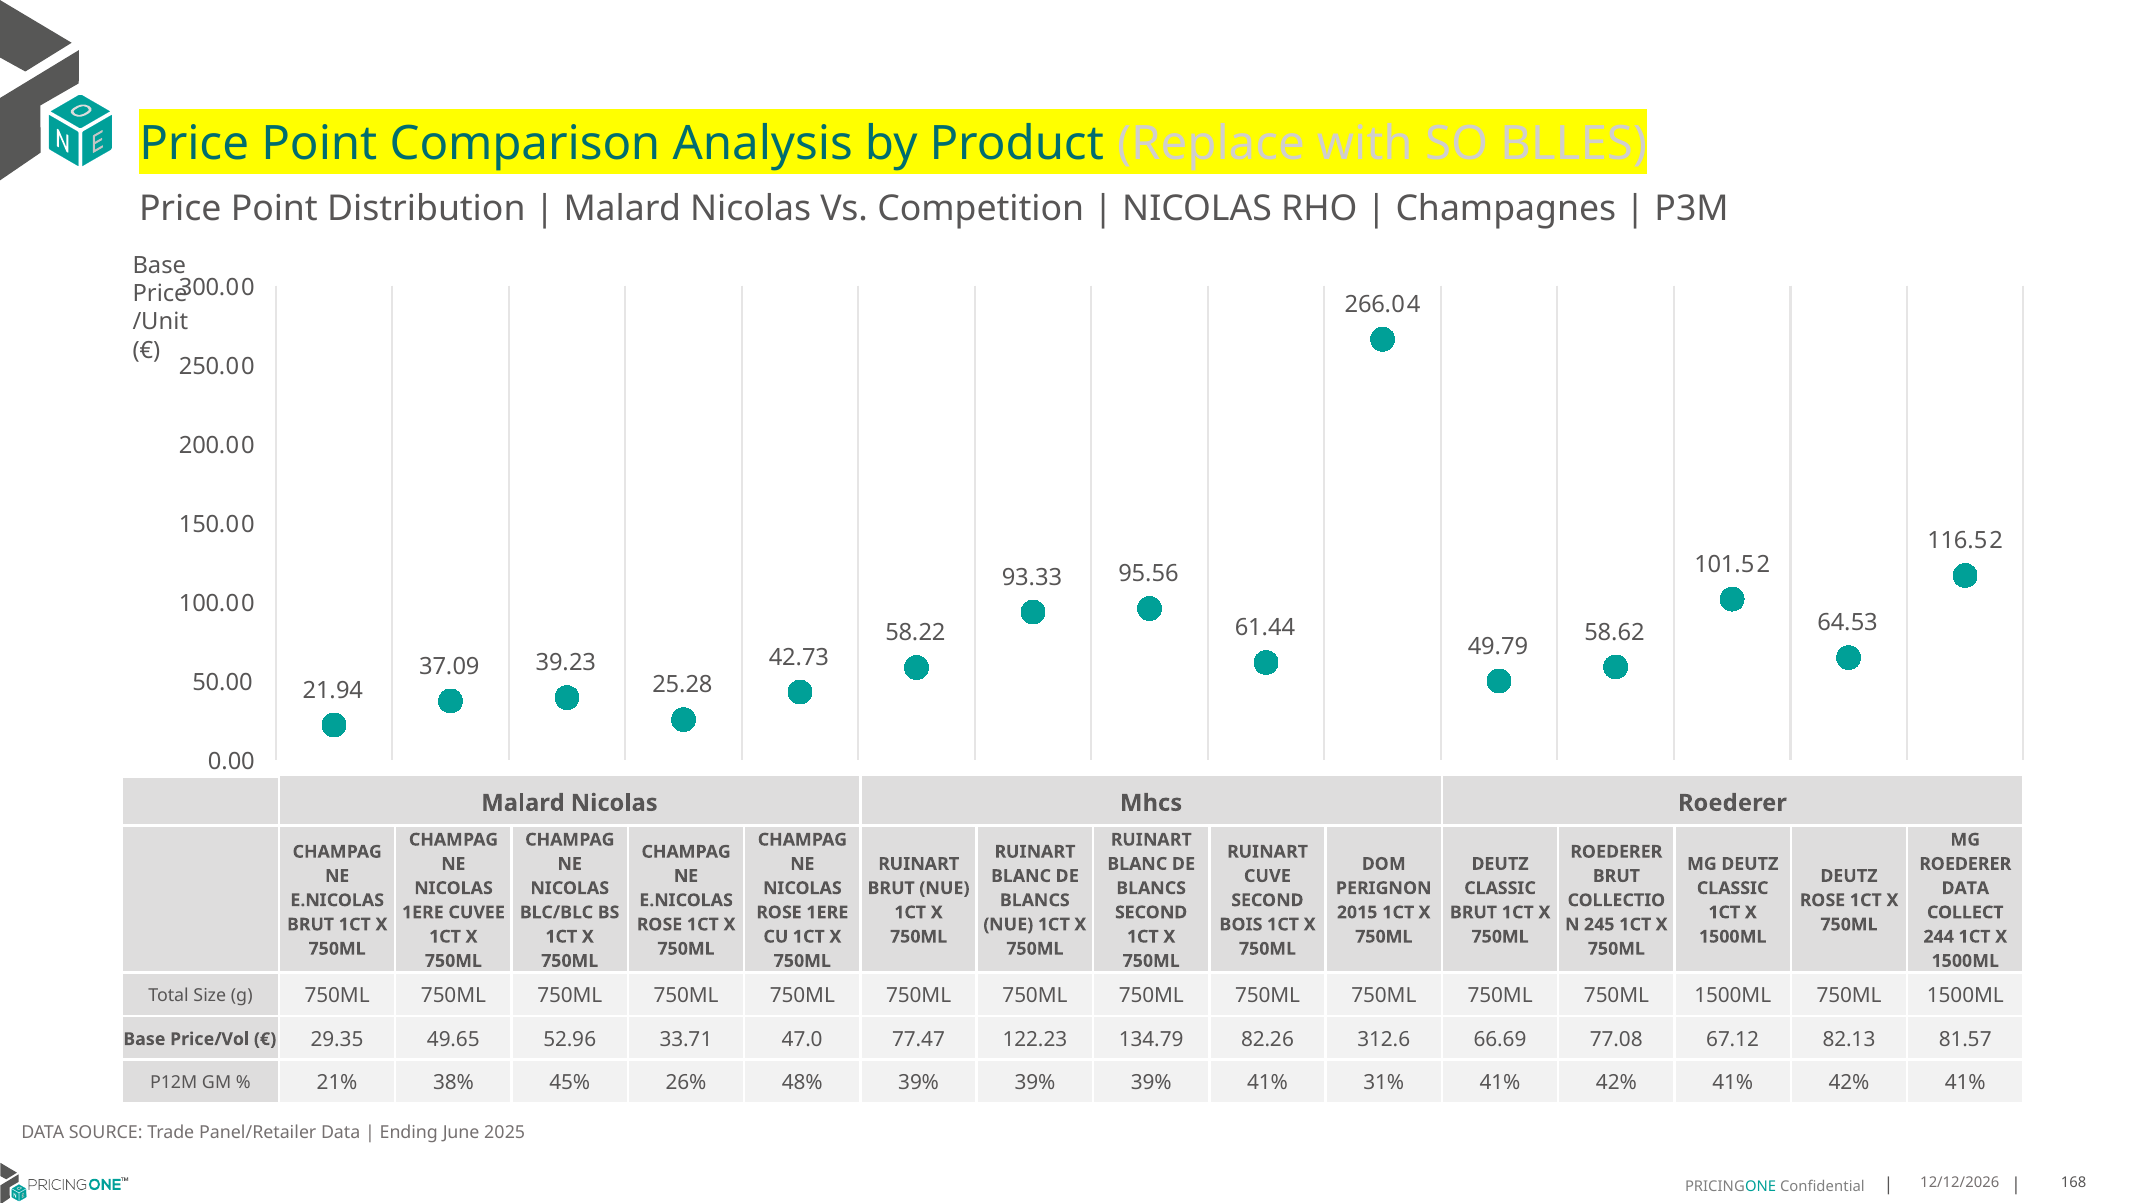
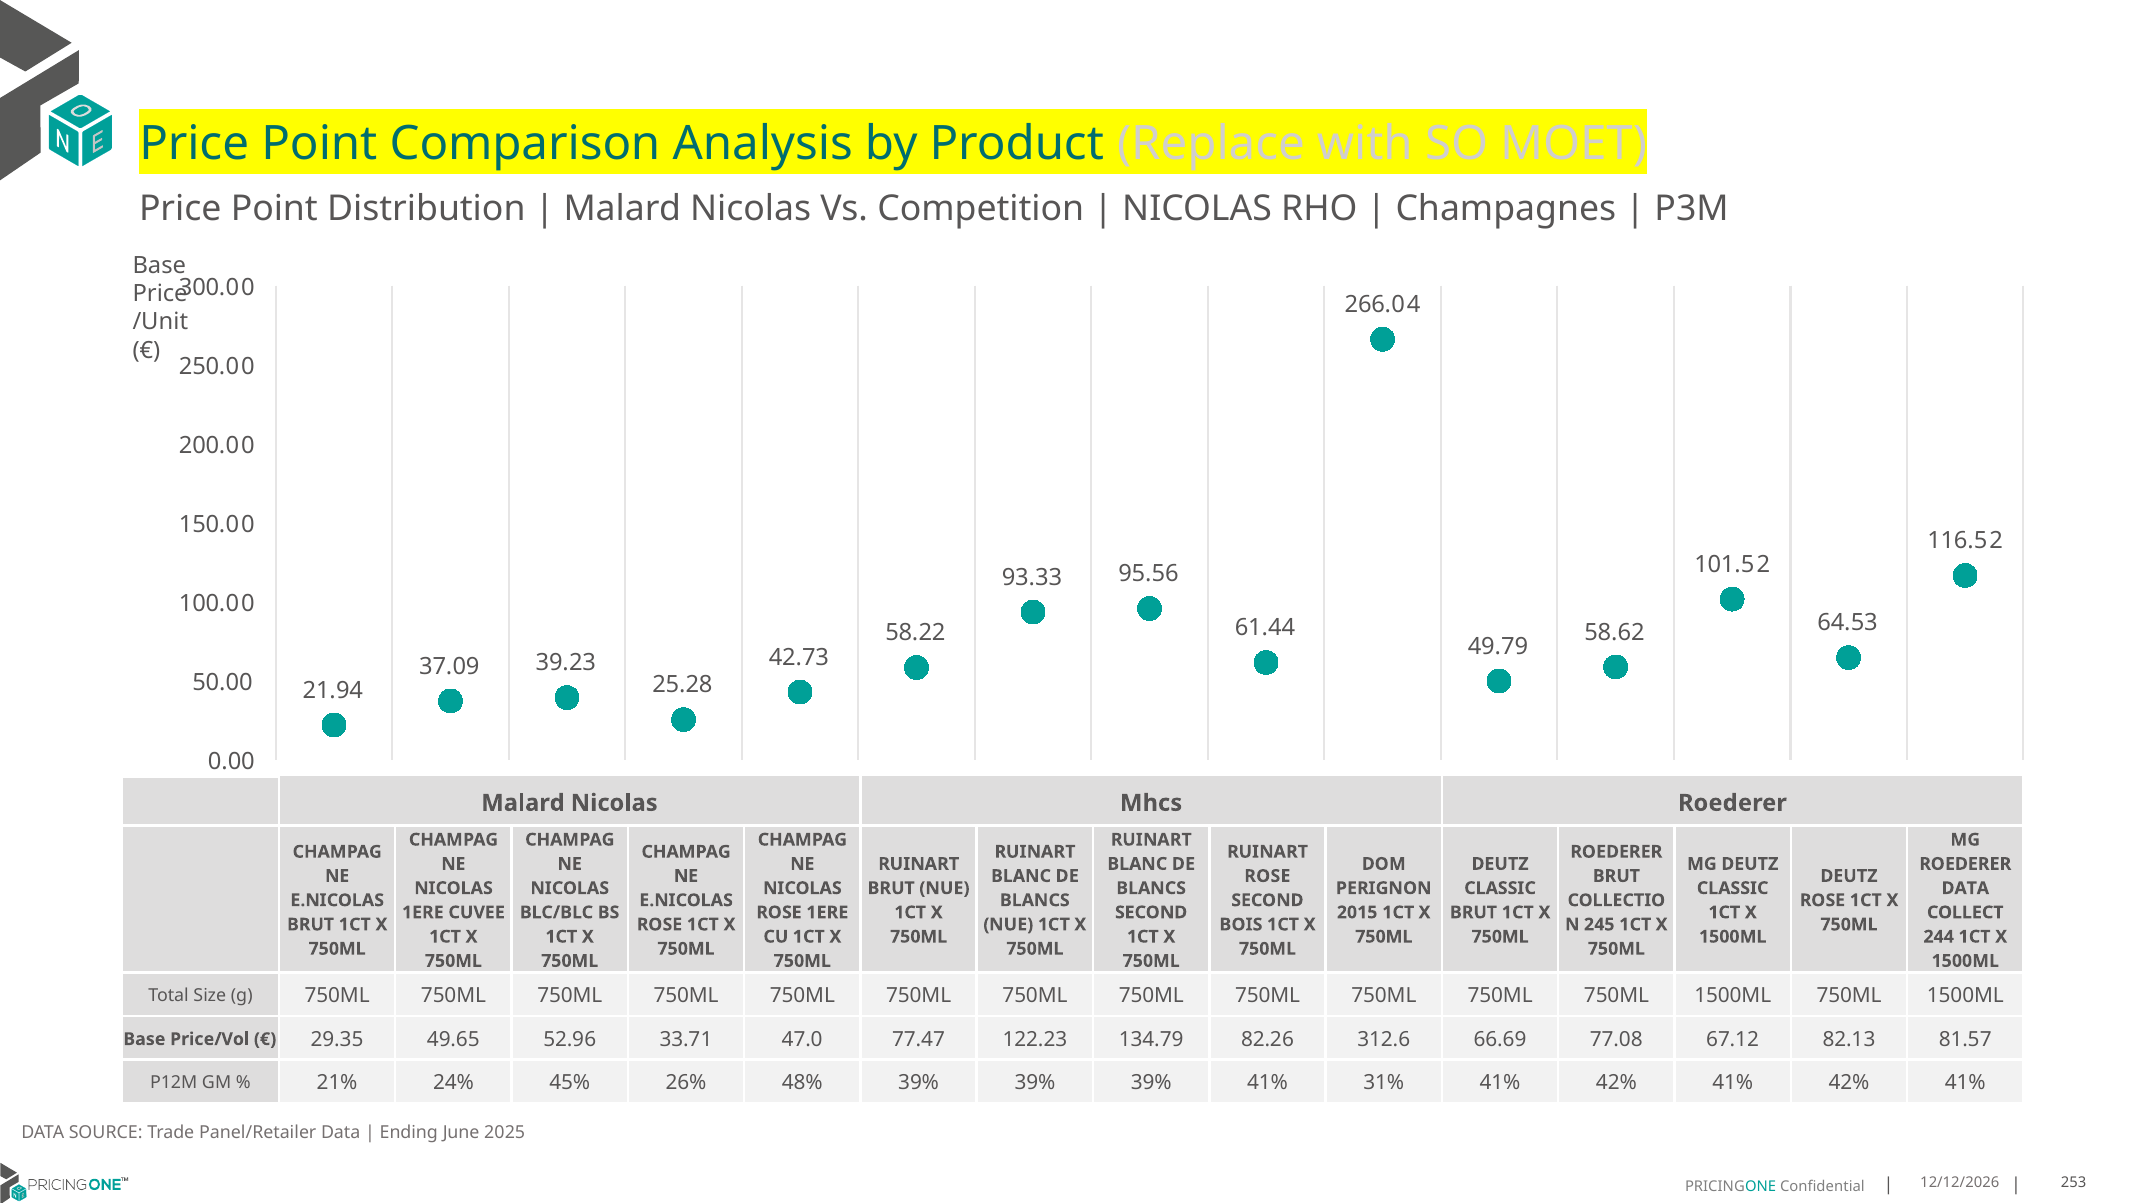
BLLES: BLLES -> MOET
CUVE at (1267, 876): CUVE -> ROSE
38%: 38% -> 24%
168: 168 -> 253
